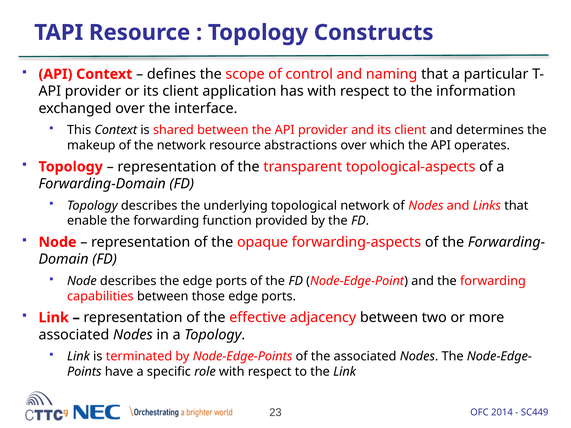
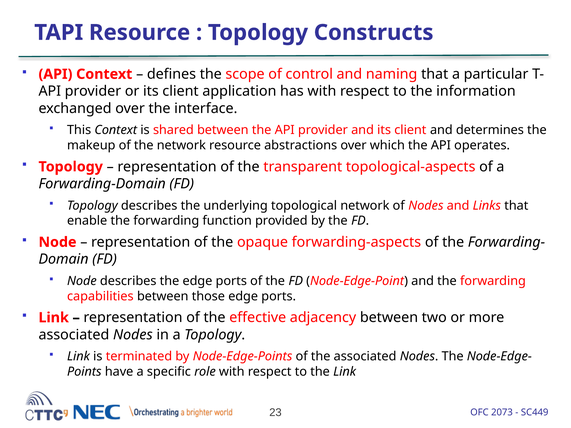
2014: 2014 -> 2073
